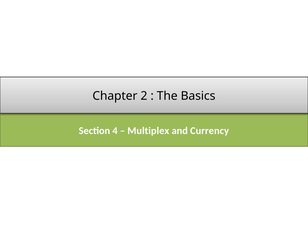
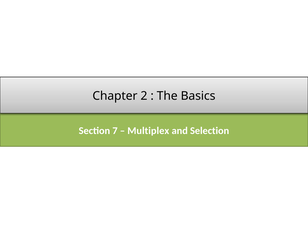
4: 4 -> 7
Currency: Currency -> Selection
